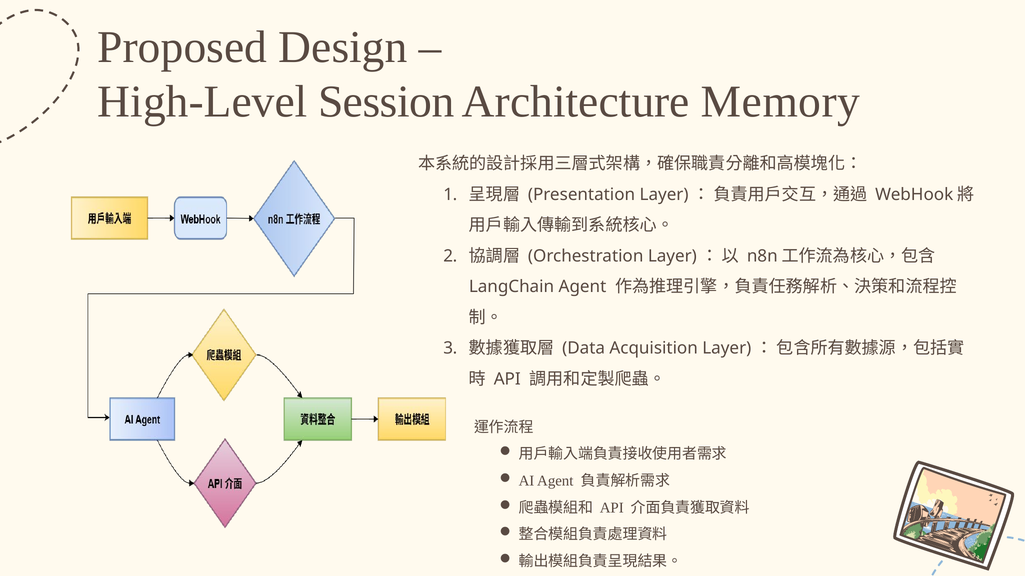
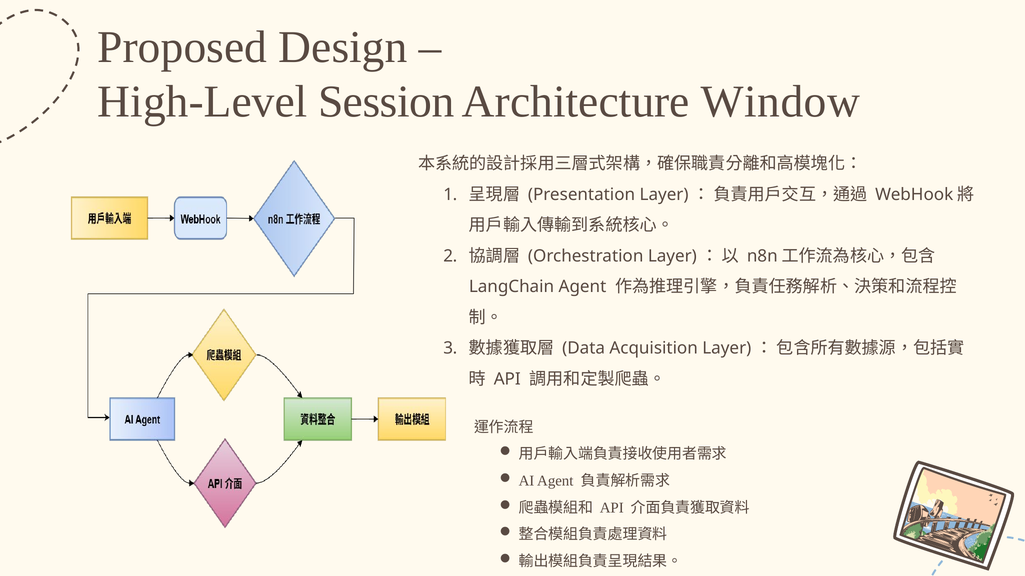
Memory: Memory -> Window
